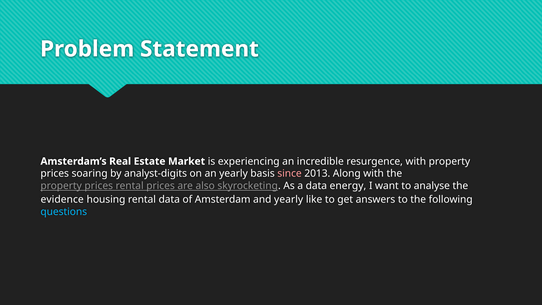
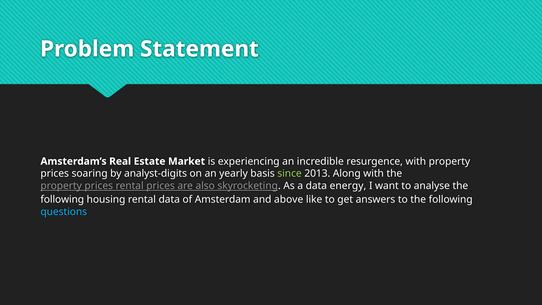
since colour: pink -> light green
evidence at (62, 199): evidence -> following
and yearly: yearly -> above
